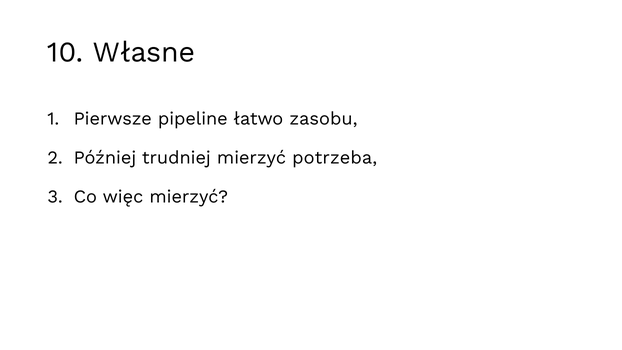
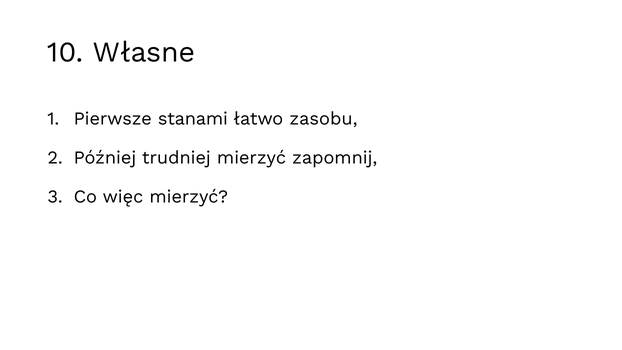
pipeline: pipeline -> stanami
potrzeba: potrzeba -> zapomnij
